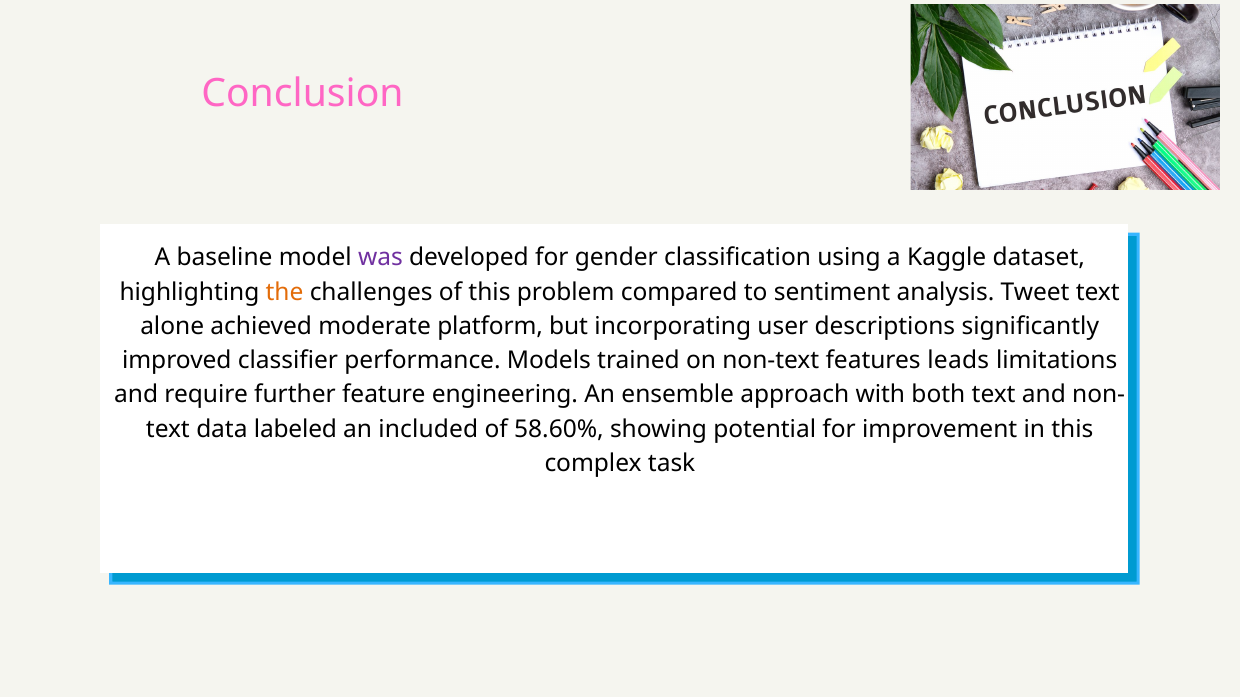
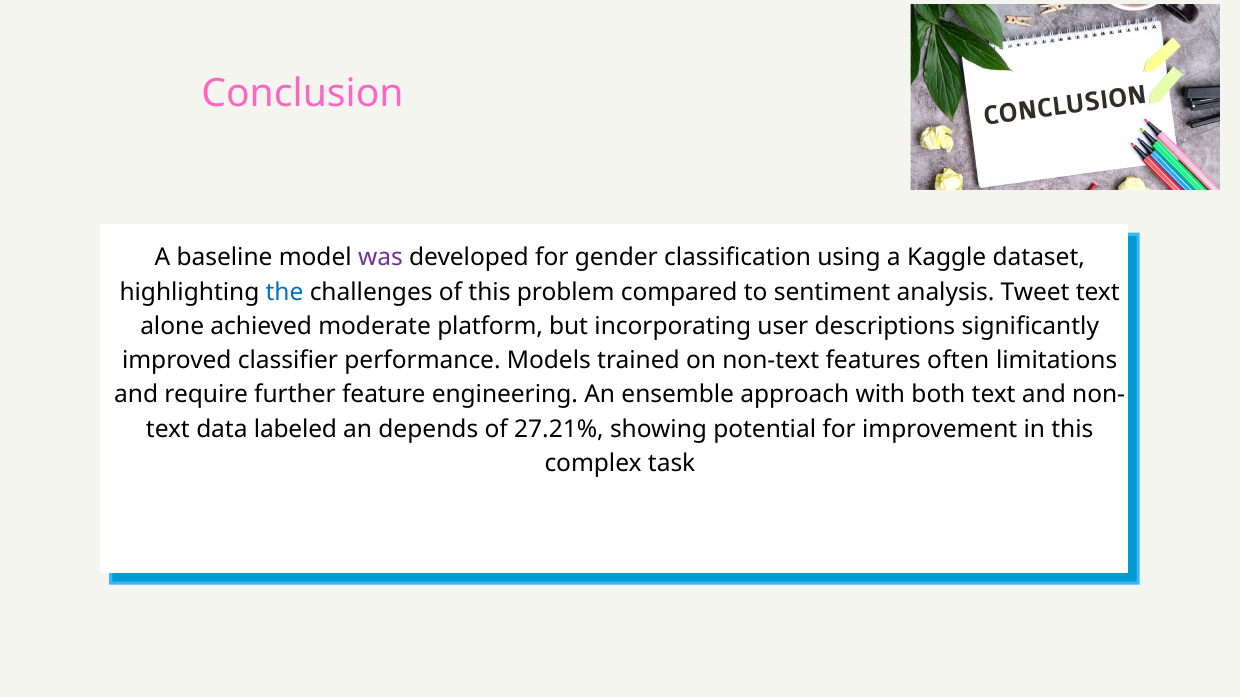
the colour: orange -> blue
leads: leads -> often
included: included -> depends
58.60%: 58.60% -> 27.21%
